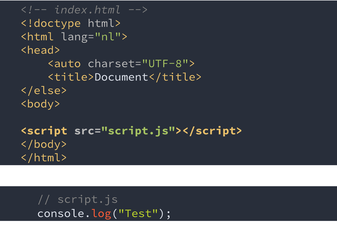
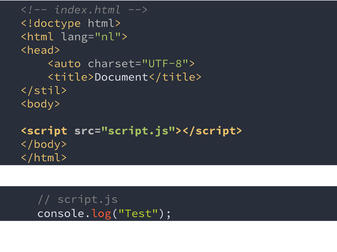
</else>: </else> -> </stil>
